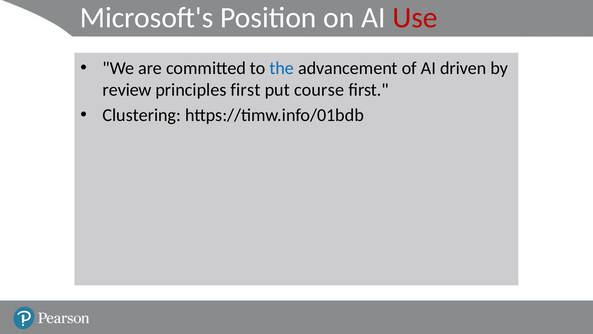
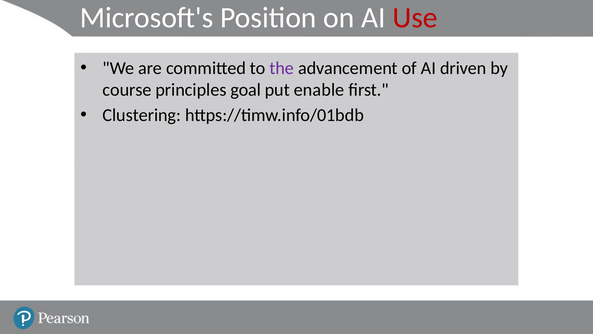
the colour: blue -> purple
review: review -> course
principles first: first -> goal
course: course -> enable
